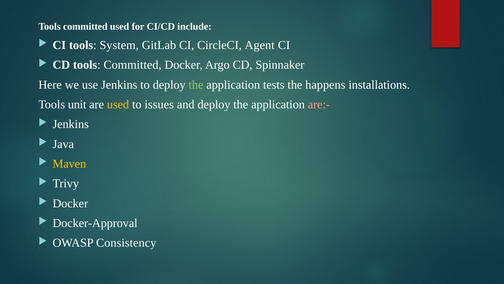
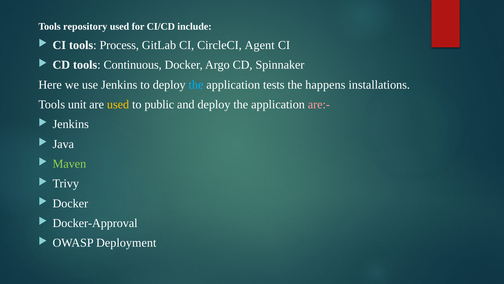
committed at (85, 27): committed -> repository
System: System -> Process
CD tools Committed: Committed -> Continuous
the at (196, 85) colour: light green -> light blue
issues: issues -> public
Maven colour: yellow -> light green
Consistency: Consistency -> Deployment
